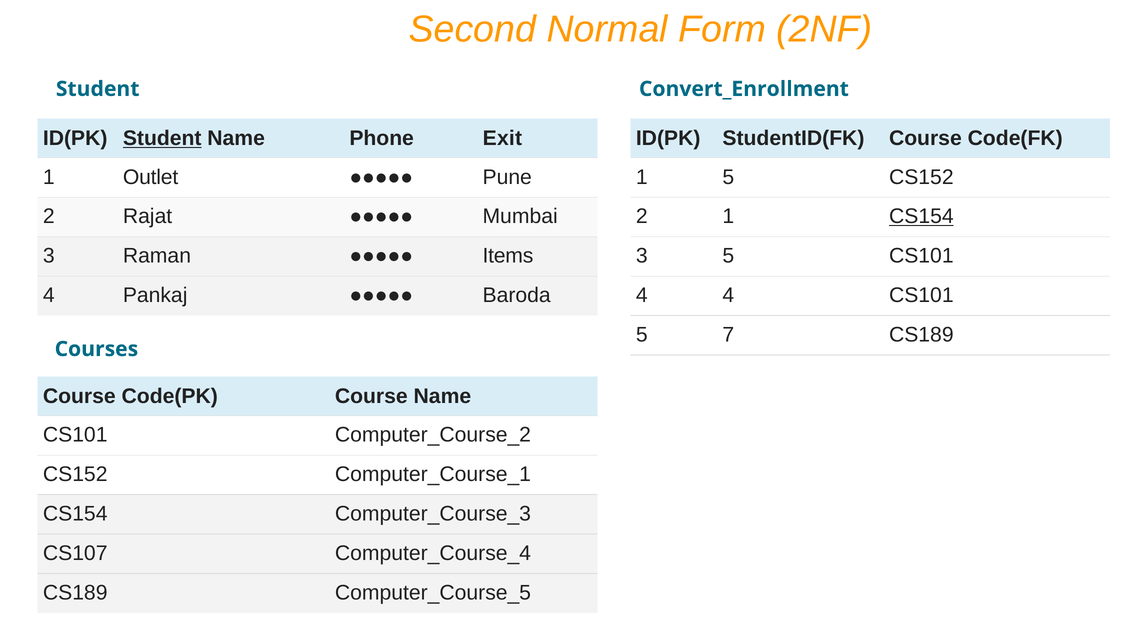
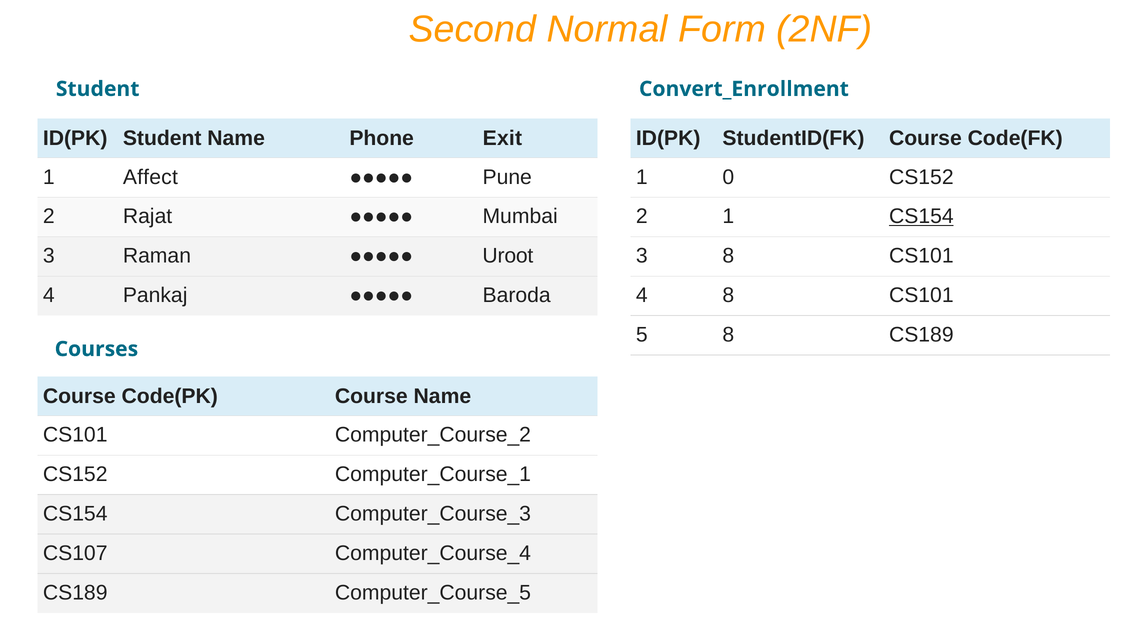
Student at (162, 139) underline: present -> none
Outlet: Outlet -> Affect
1 5: 5 -> 0
Items: Items -> Uroot
3 5: 5 -> 8
4 4: 4 -> 8
5 7: 7 -> 8
